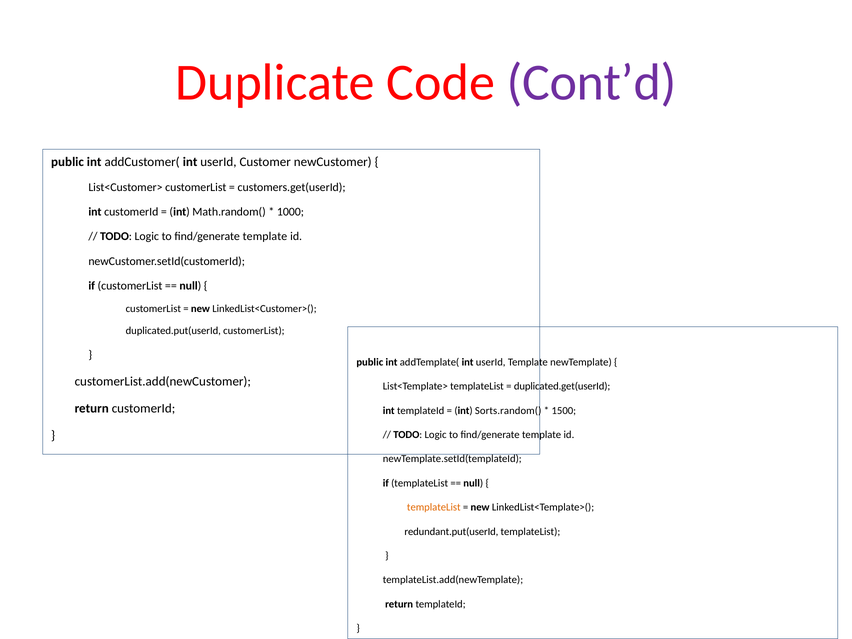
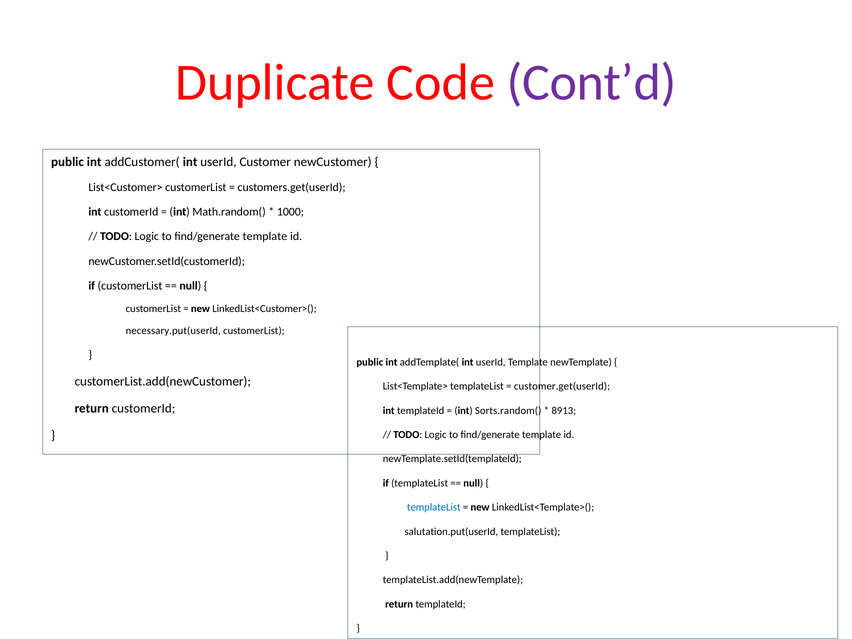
duplicated.put(userId: duplicated.put(userId -> necessary.put(userId
duplicated.get(userId: duplicated.get(userId -> customer.get(userId
1500: 1500 -> 8913
templateList at (434, 507) colour: orange -> blue
redundant.put(userId: redundant.put(userId -> salutation.put(userId
